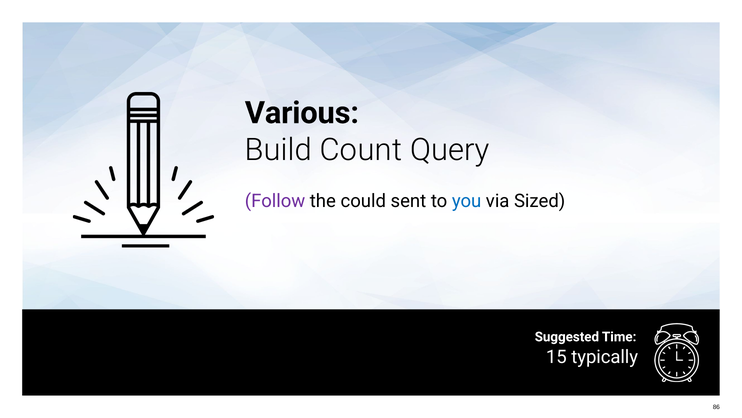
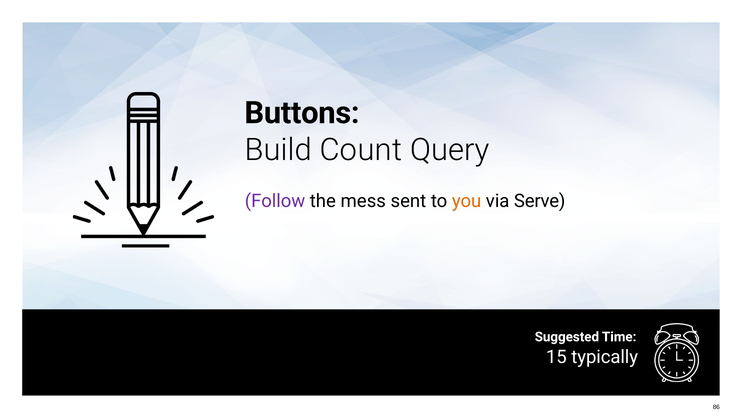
Various: Various -> Buttons
could: could -> mess
you colour: blue -> orange
Sized: Sized -> Serve
